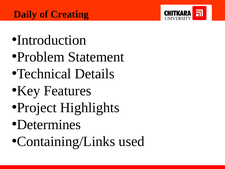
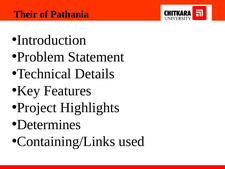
Daily: Daily -> Their
Creating: Creating -> Pathania
